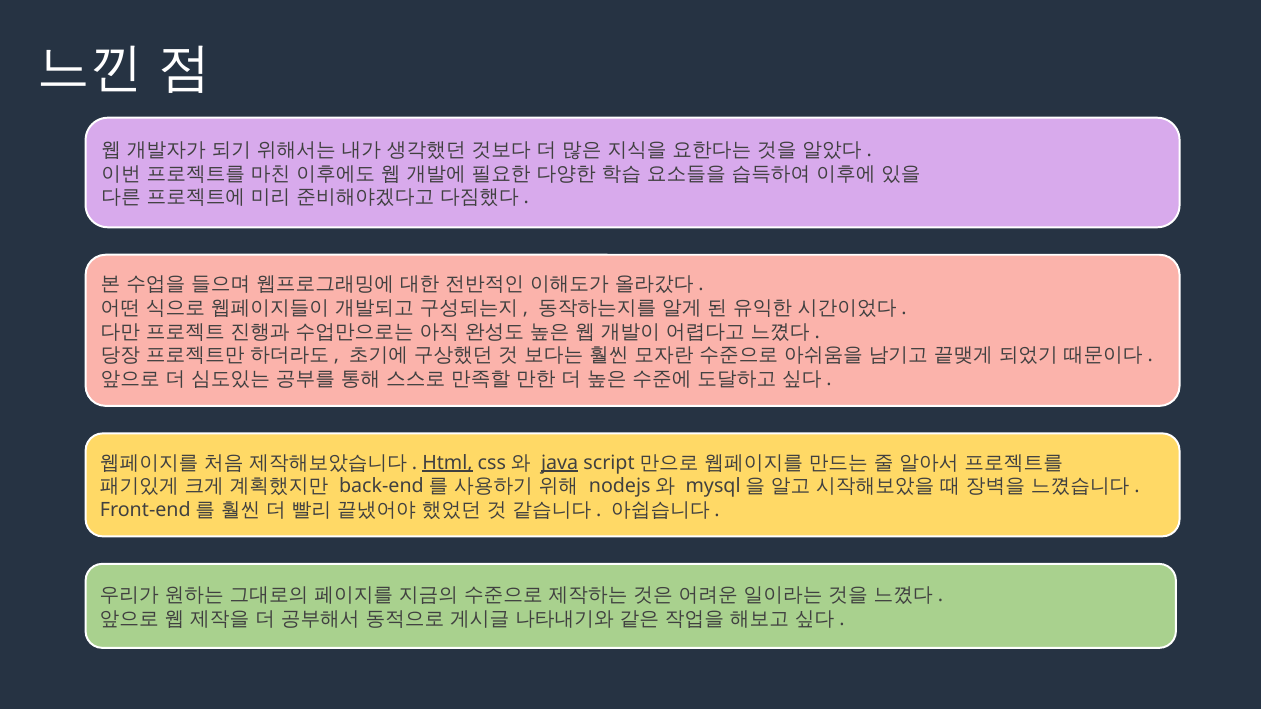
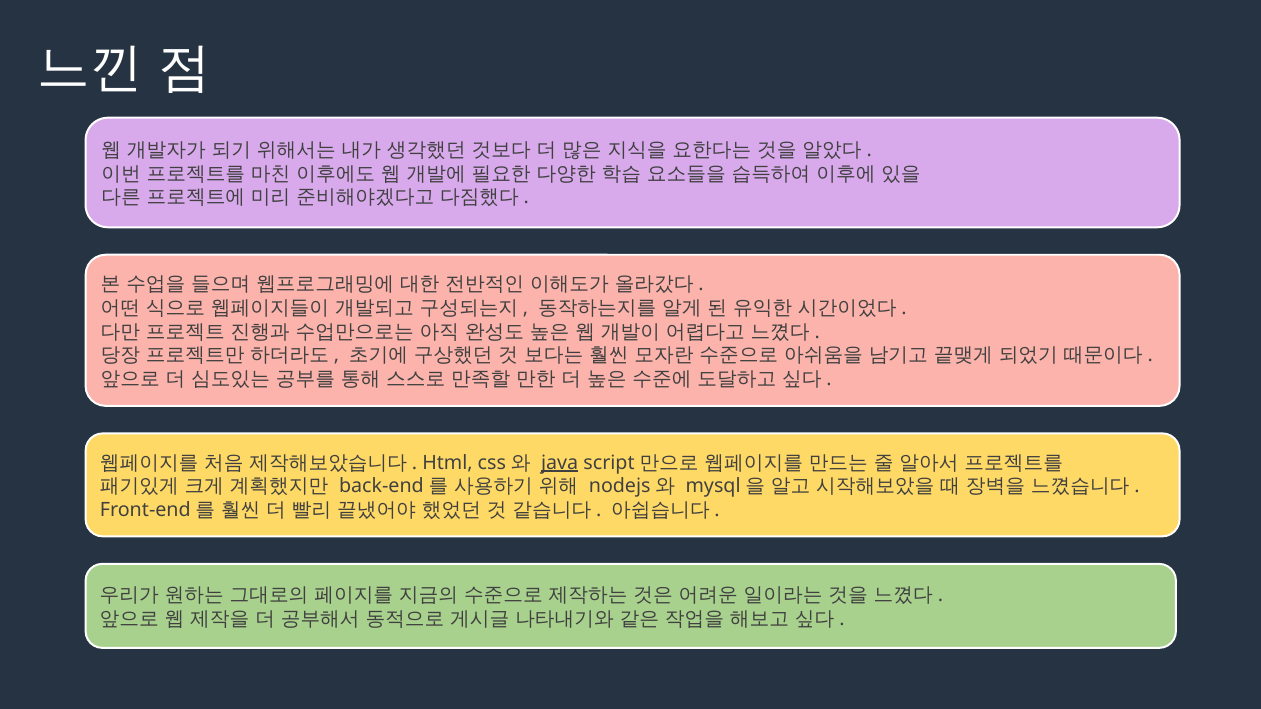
Html underline: present -> none
